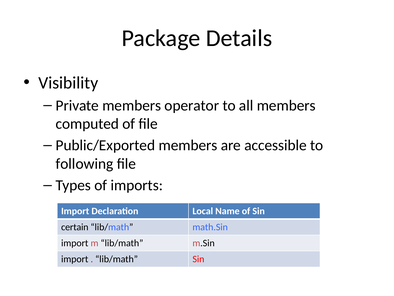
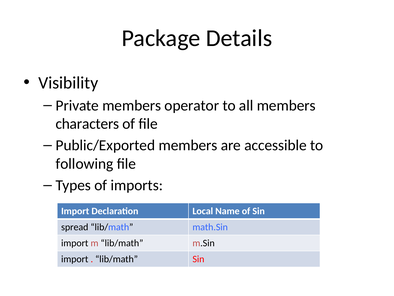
computed: computed -> characters
certain: certain -> spread
